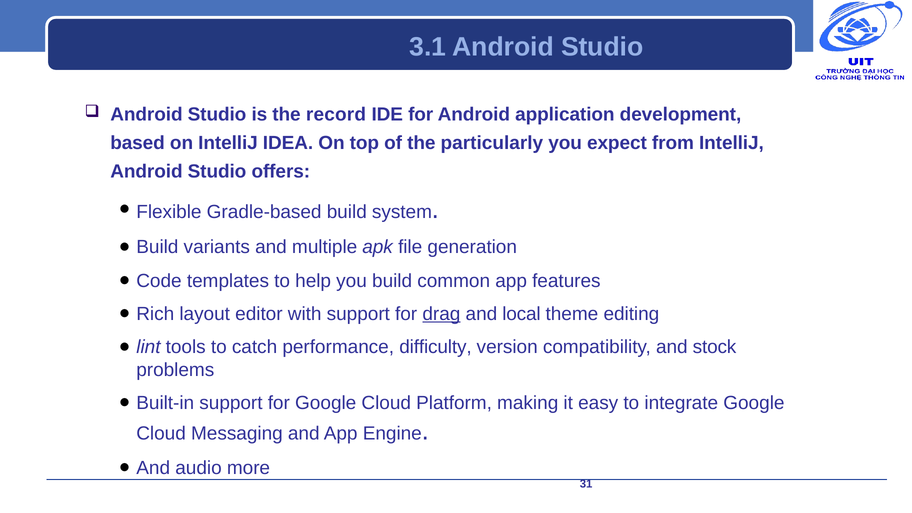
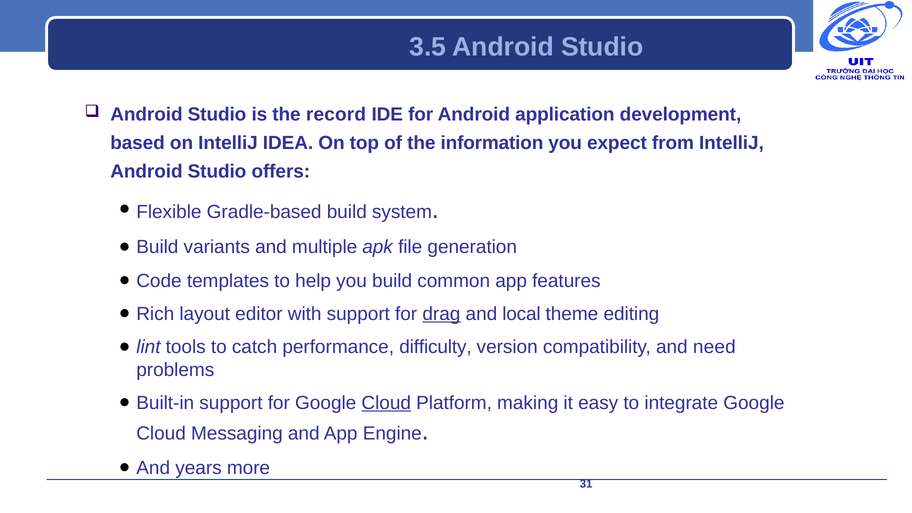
3.1: 3.1 -> 3.5
particularly: particularly -> information
stock: stock -> need
Cloud at (386, 403) underline: none -> present
audio: audio -> years
